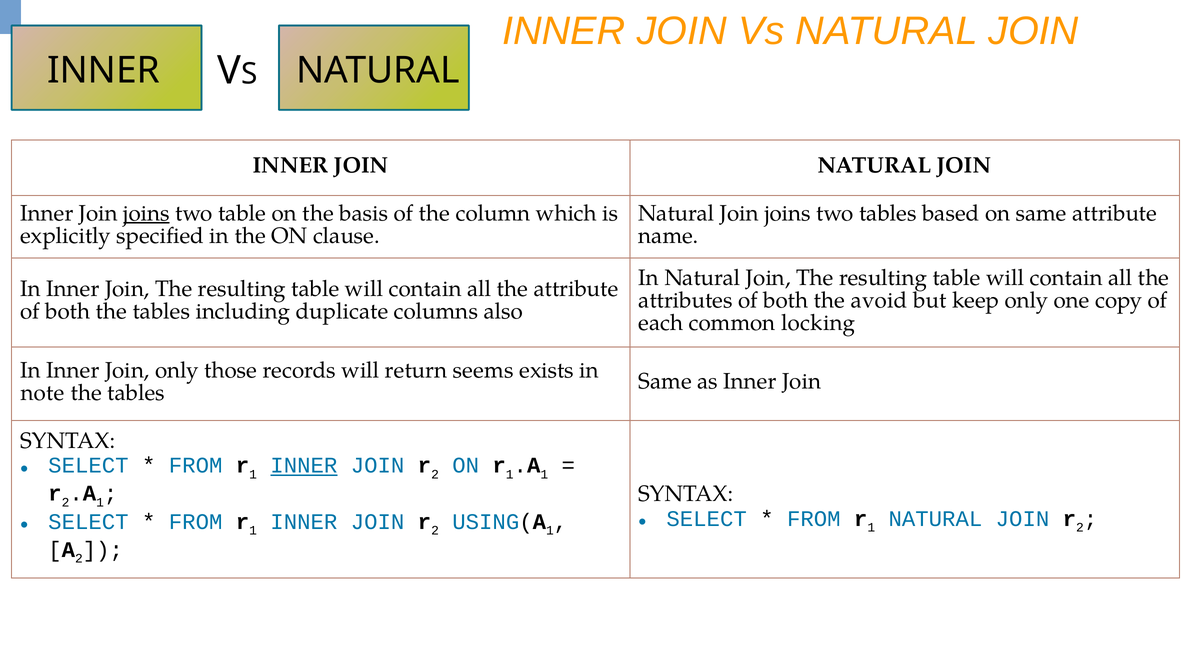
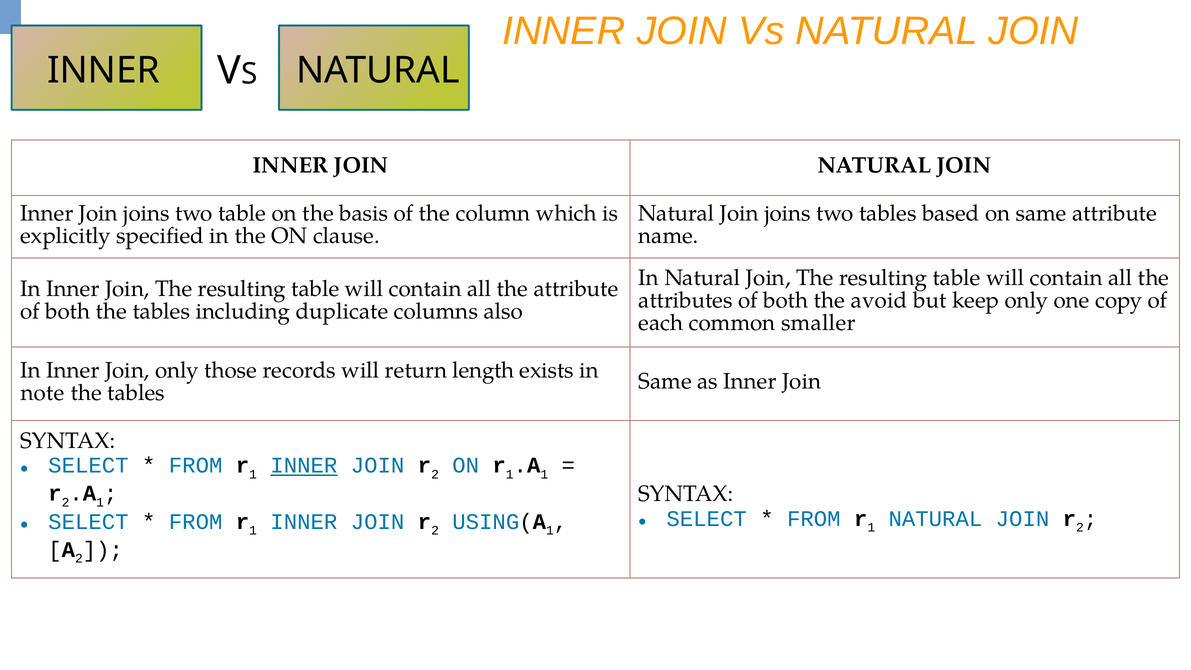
joins at (147, 213) underline: present -> none
locking: locking -> smaller
seems: seems -> length
